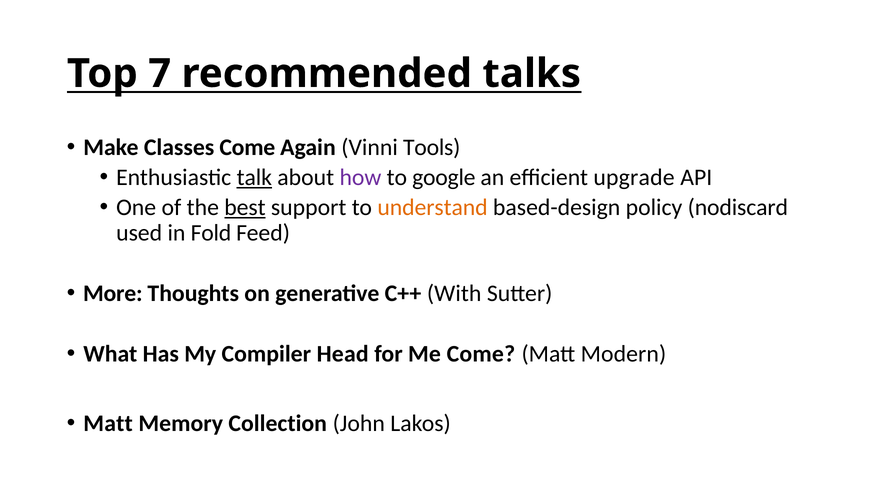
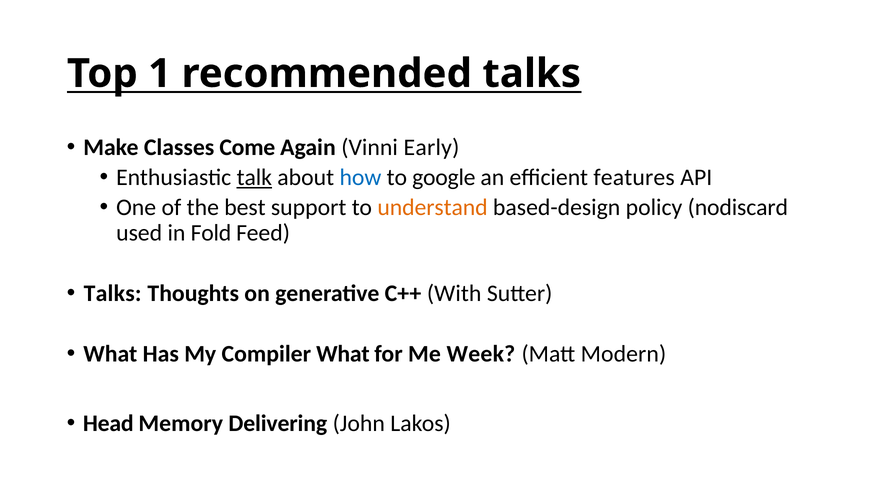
7: 7 -> 1
Tools: Tools -> Early
how colour: purple -> blue
upgrade: upgrade -> features
best underline: present -> none
More at (113, 294): More -> Talks
Compiler Head: Head -> What
Me Come: Come -> Week
Matt at (108, 424): Matt -> Head
Collection: Collection -> Delivering
